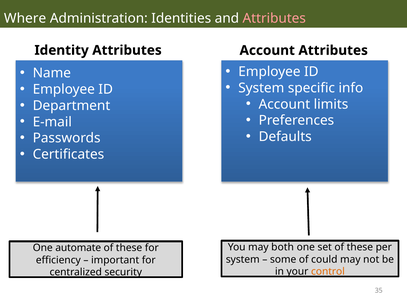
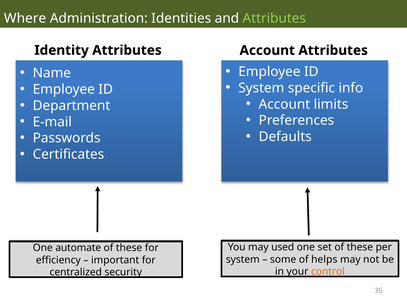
Attributes at (274, 18) colour: pink -> light green
both: both -> used
could: could -> helps
